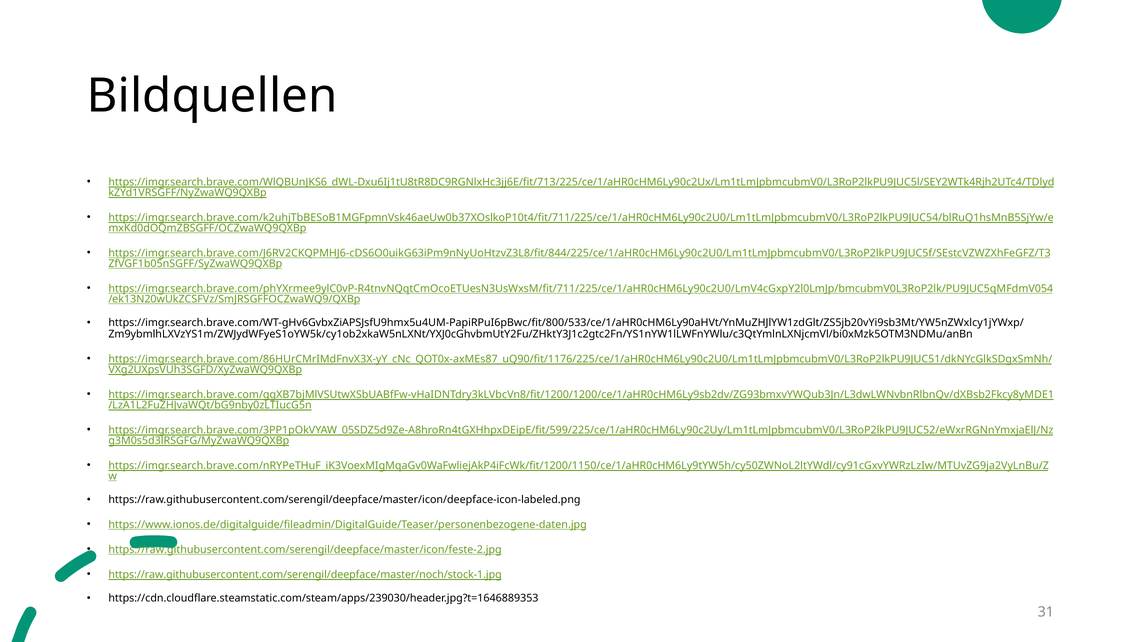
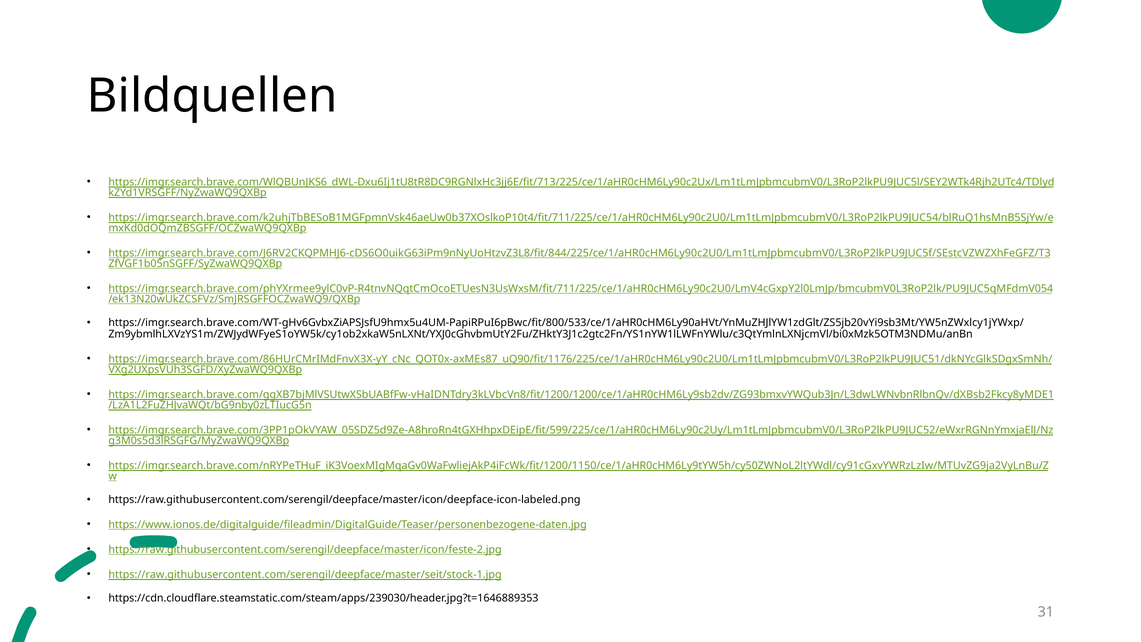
https://raw.githubusercontent.com/serengil/deepface/master/noch/stock-1.jpg: https://raw.githubusercontent.com/serengil/deepface/master/noch/stock-1.jpg -> https://raw.githubusercontent.com/serengil/deepface/master/seit/stock-1.jpg
